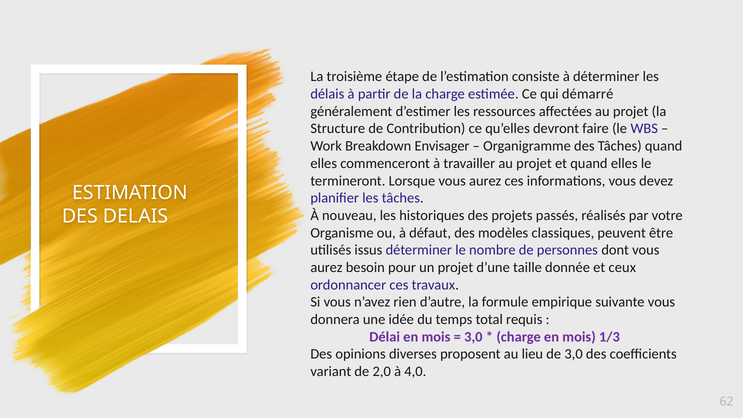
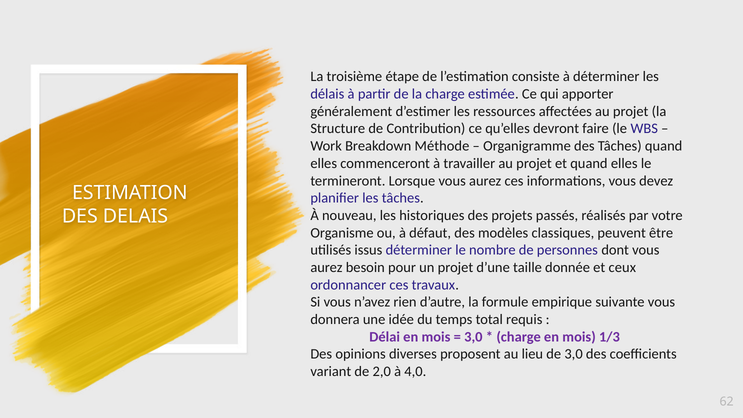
démarré: démarré -> apporter
Envisager: Envisager -> Méthode
